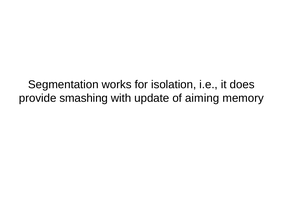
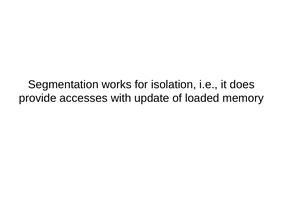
smashing: smashing -> accesses
aiming: aiming -> loaded
